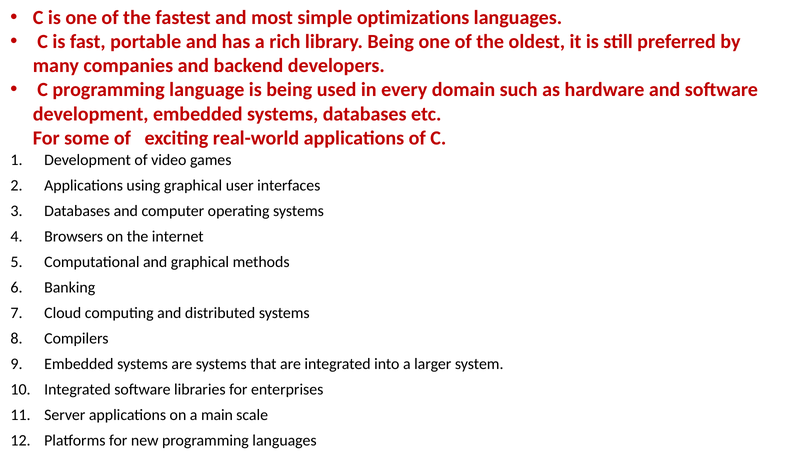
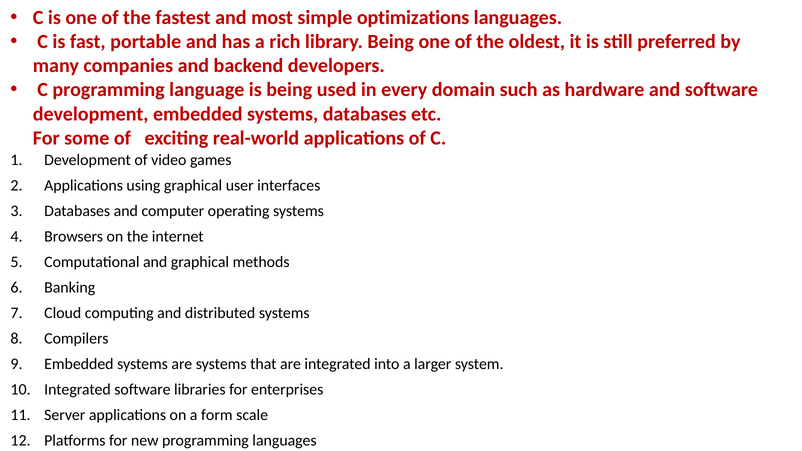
main: main -> form
